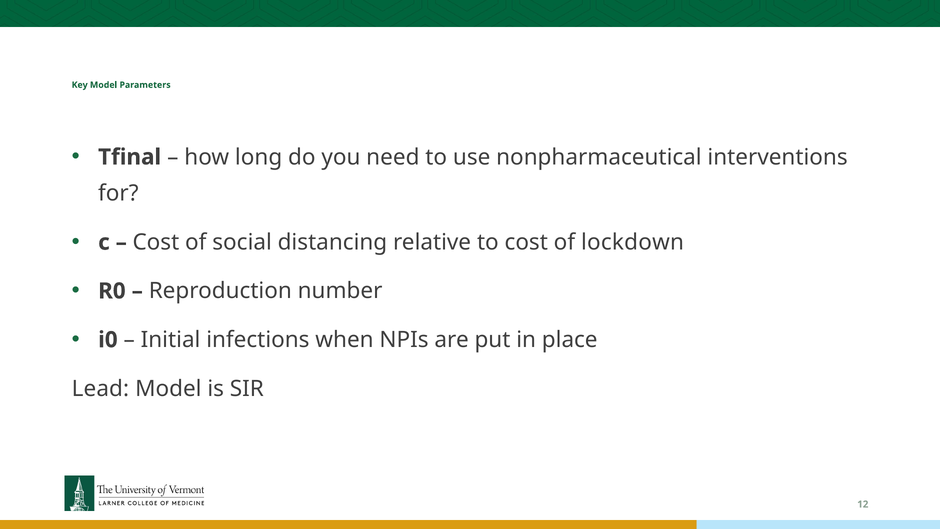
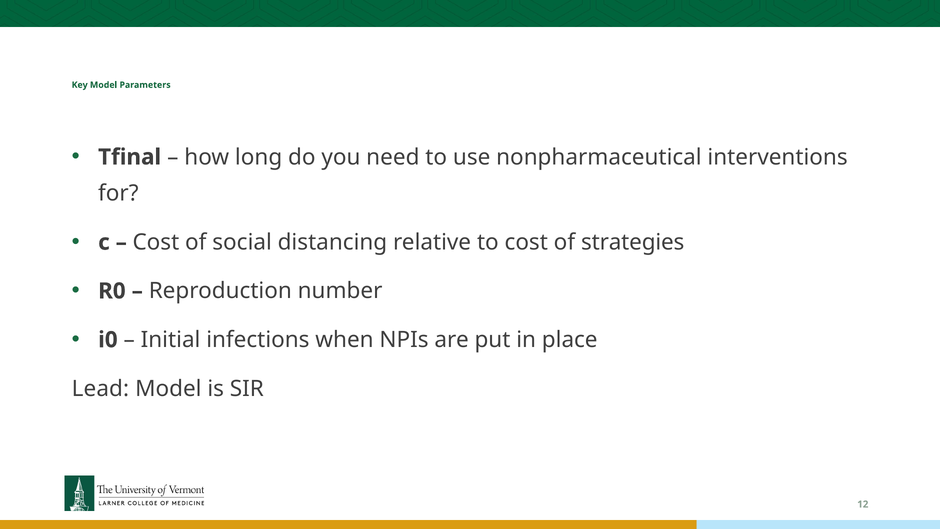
lockdown: lockdown -> strategies
